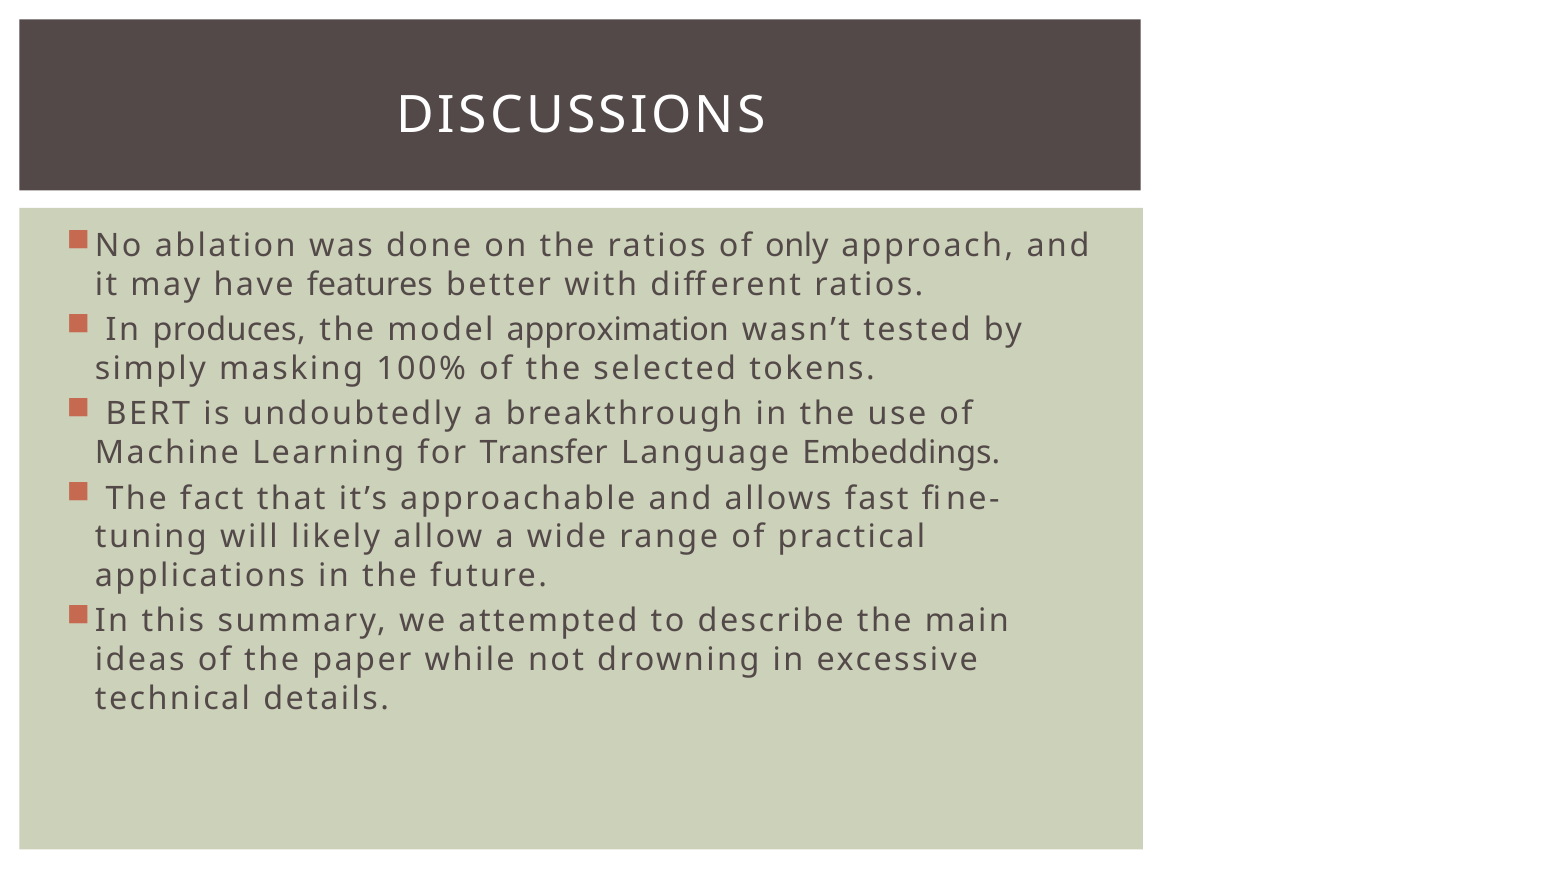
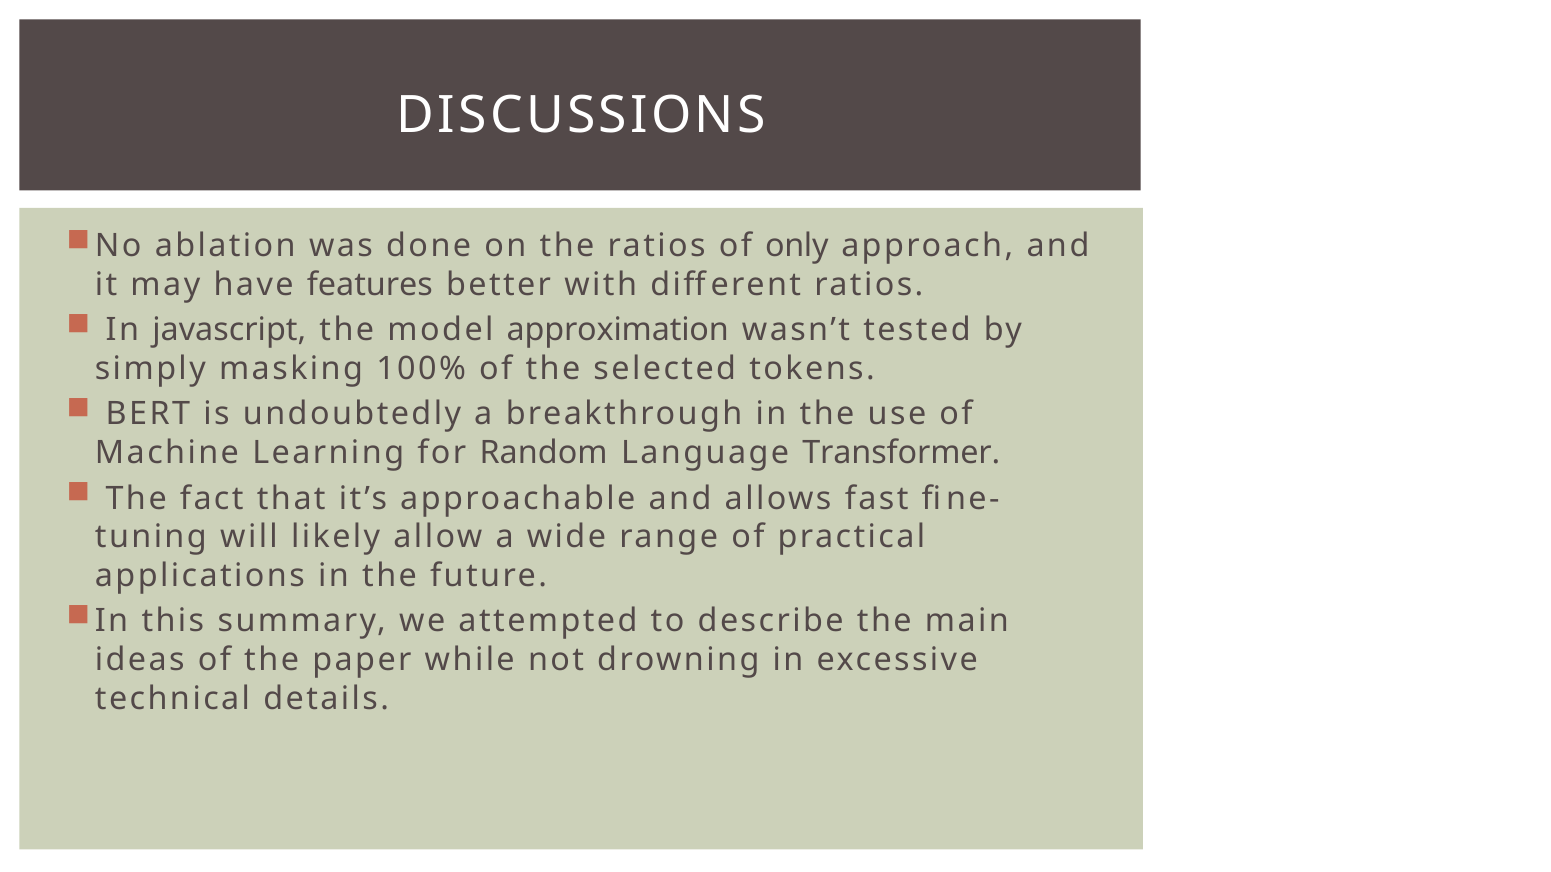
produces: produces -> javascript
Transfer: Transfer -> Random
Embeddings: Embeddings -> Transformer
